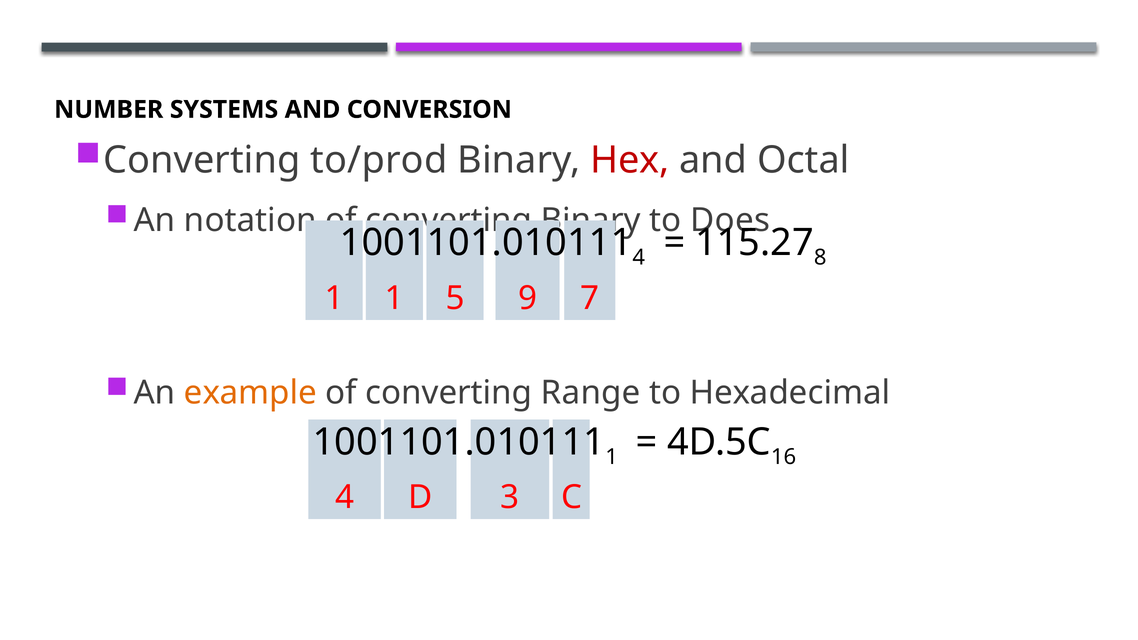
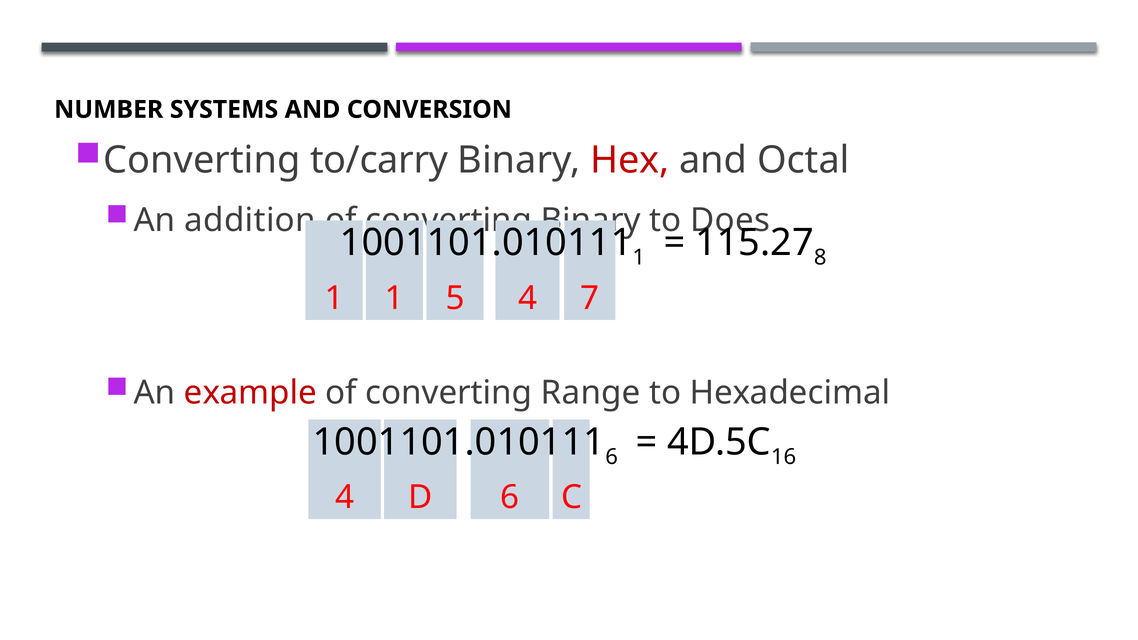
to/prod: to/prod -> to/carry
notation: notation -> addition
4 at (639, 258): 4 -> 1
1 9: 9 -> 4
example colour: orange -> red
1 at (612, 457): 1 -> 6
4 3: 3 -> 6
